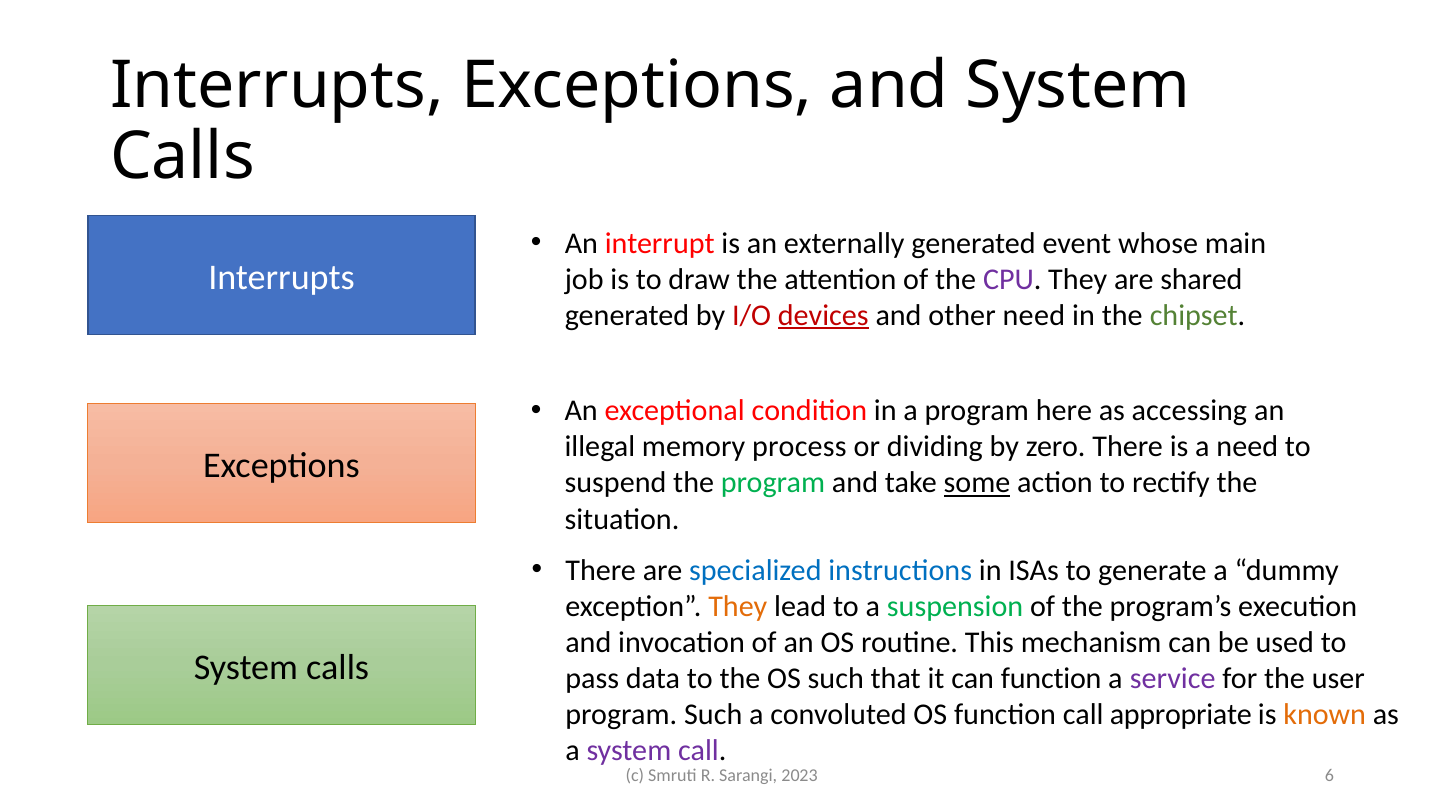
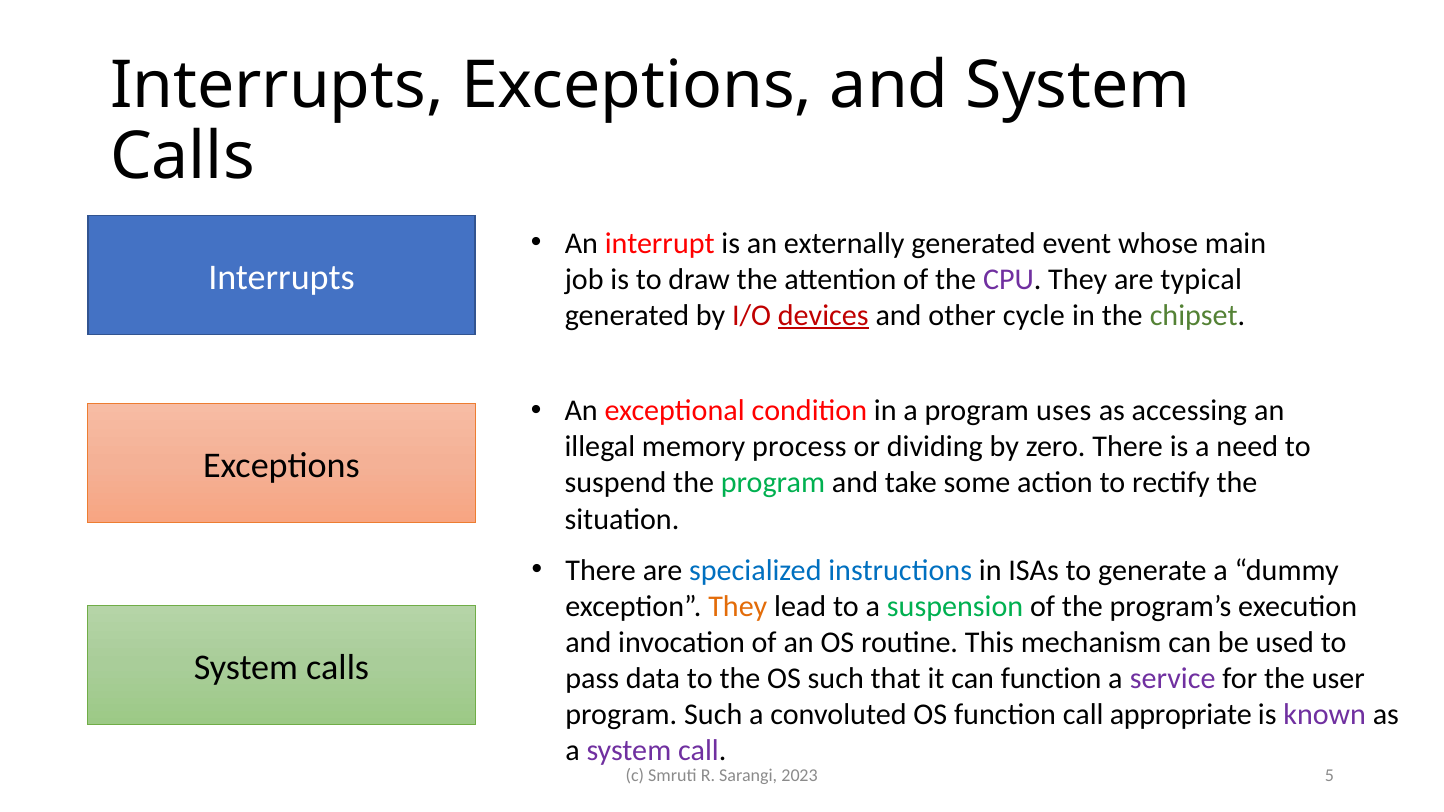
shared: shared -> typical
other need: need -> cycle
here: here -> uses
some underline: present -> none
known colour: orange -> purple
6: 6 -> 5
